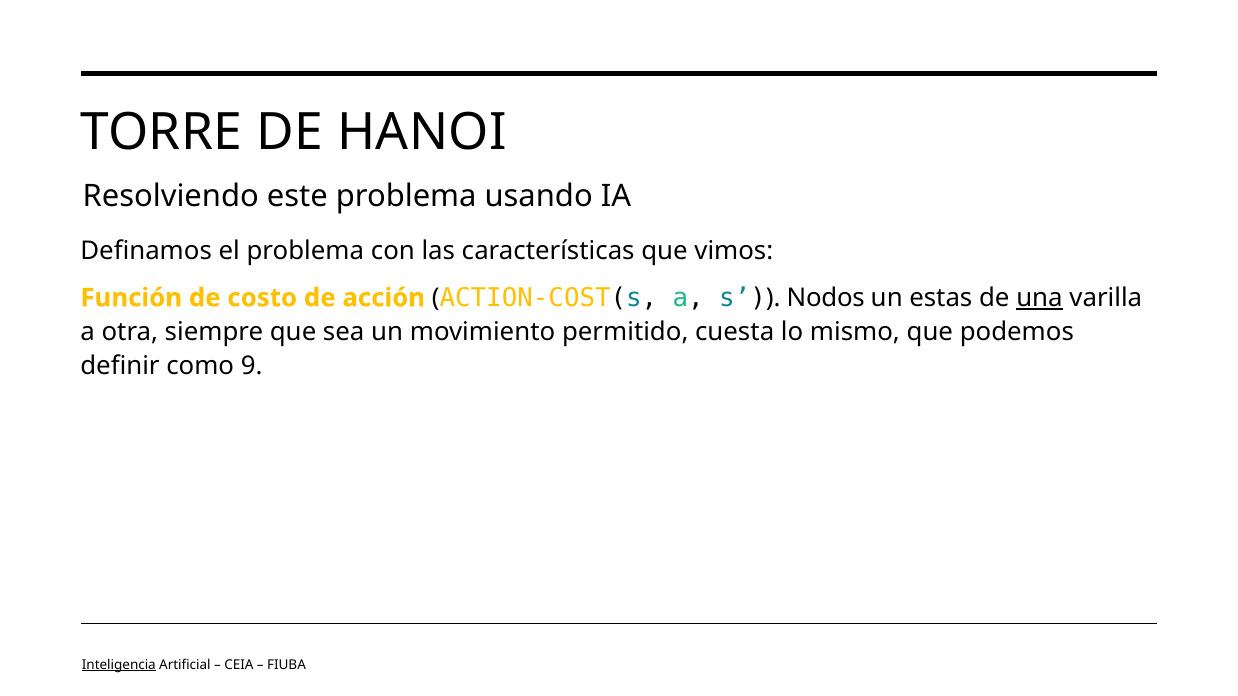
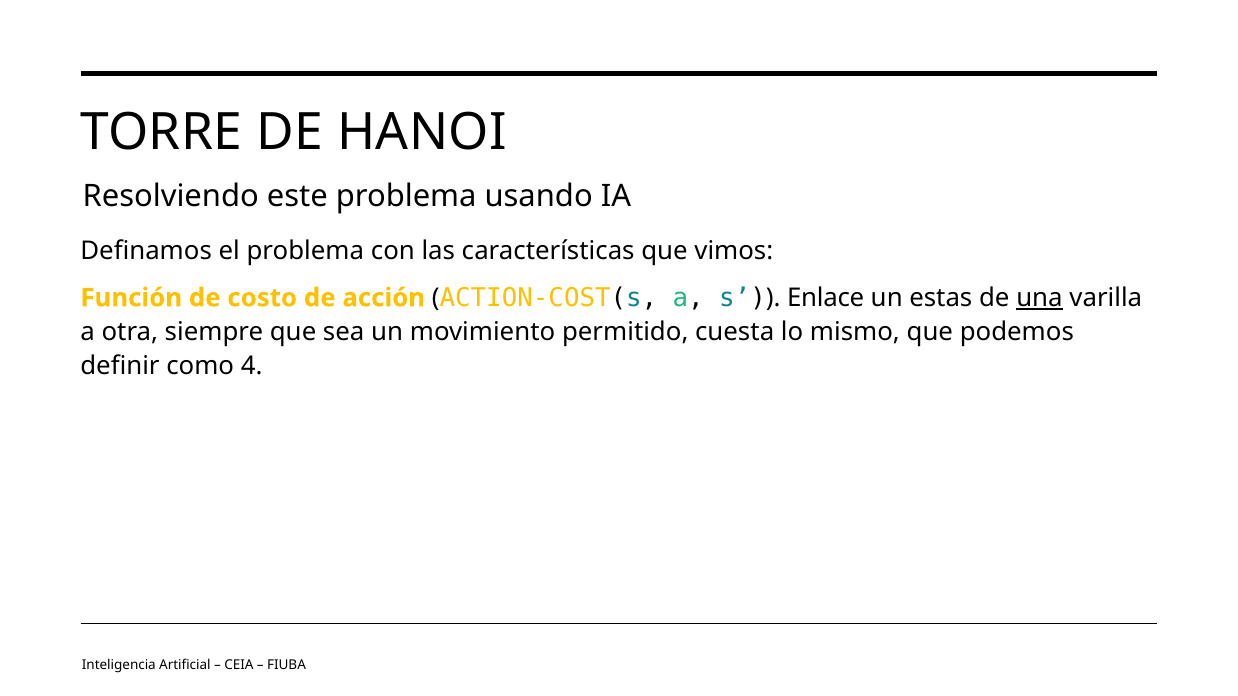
Nodos: Nodos -> Enlace
9: 9 -> 4
Inteligencia underline: present -> none
